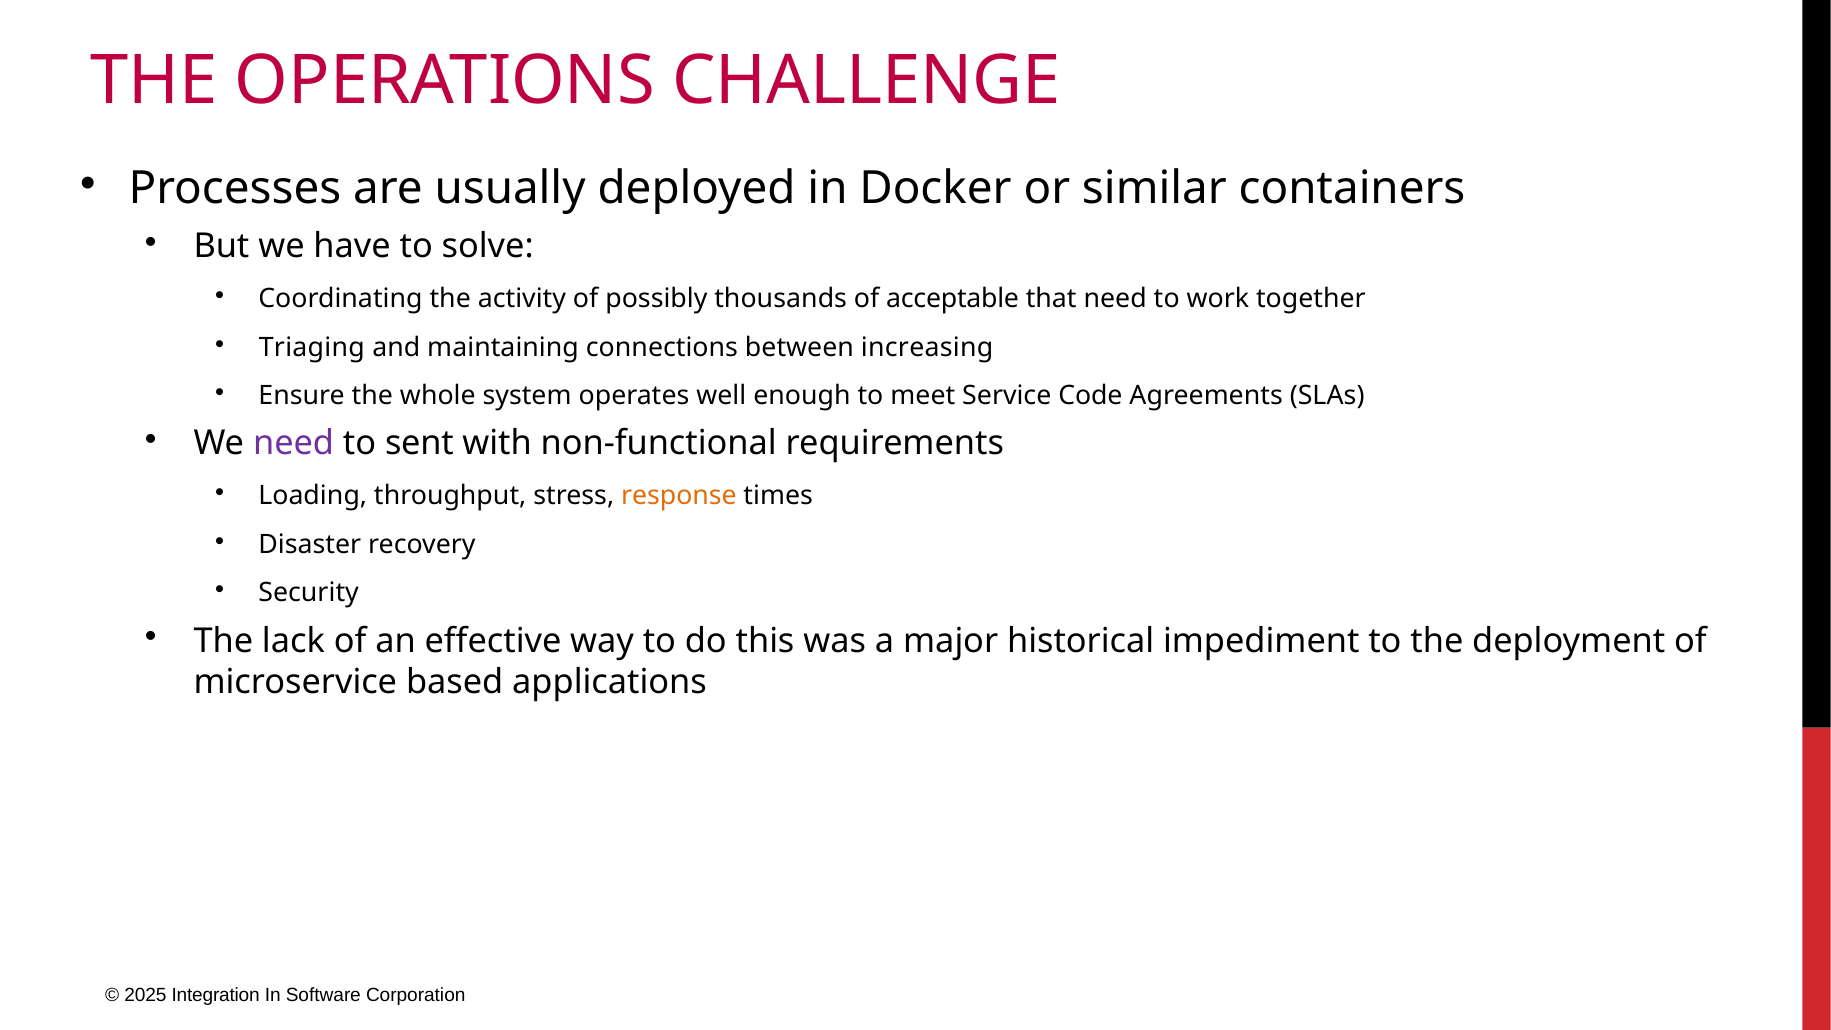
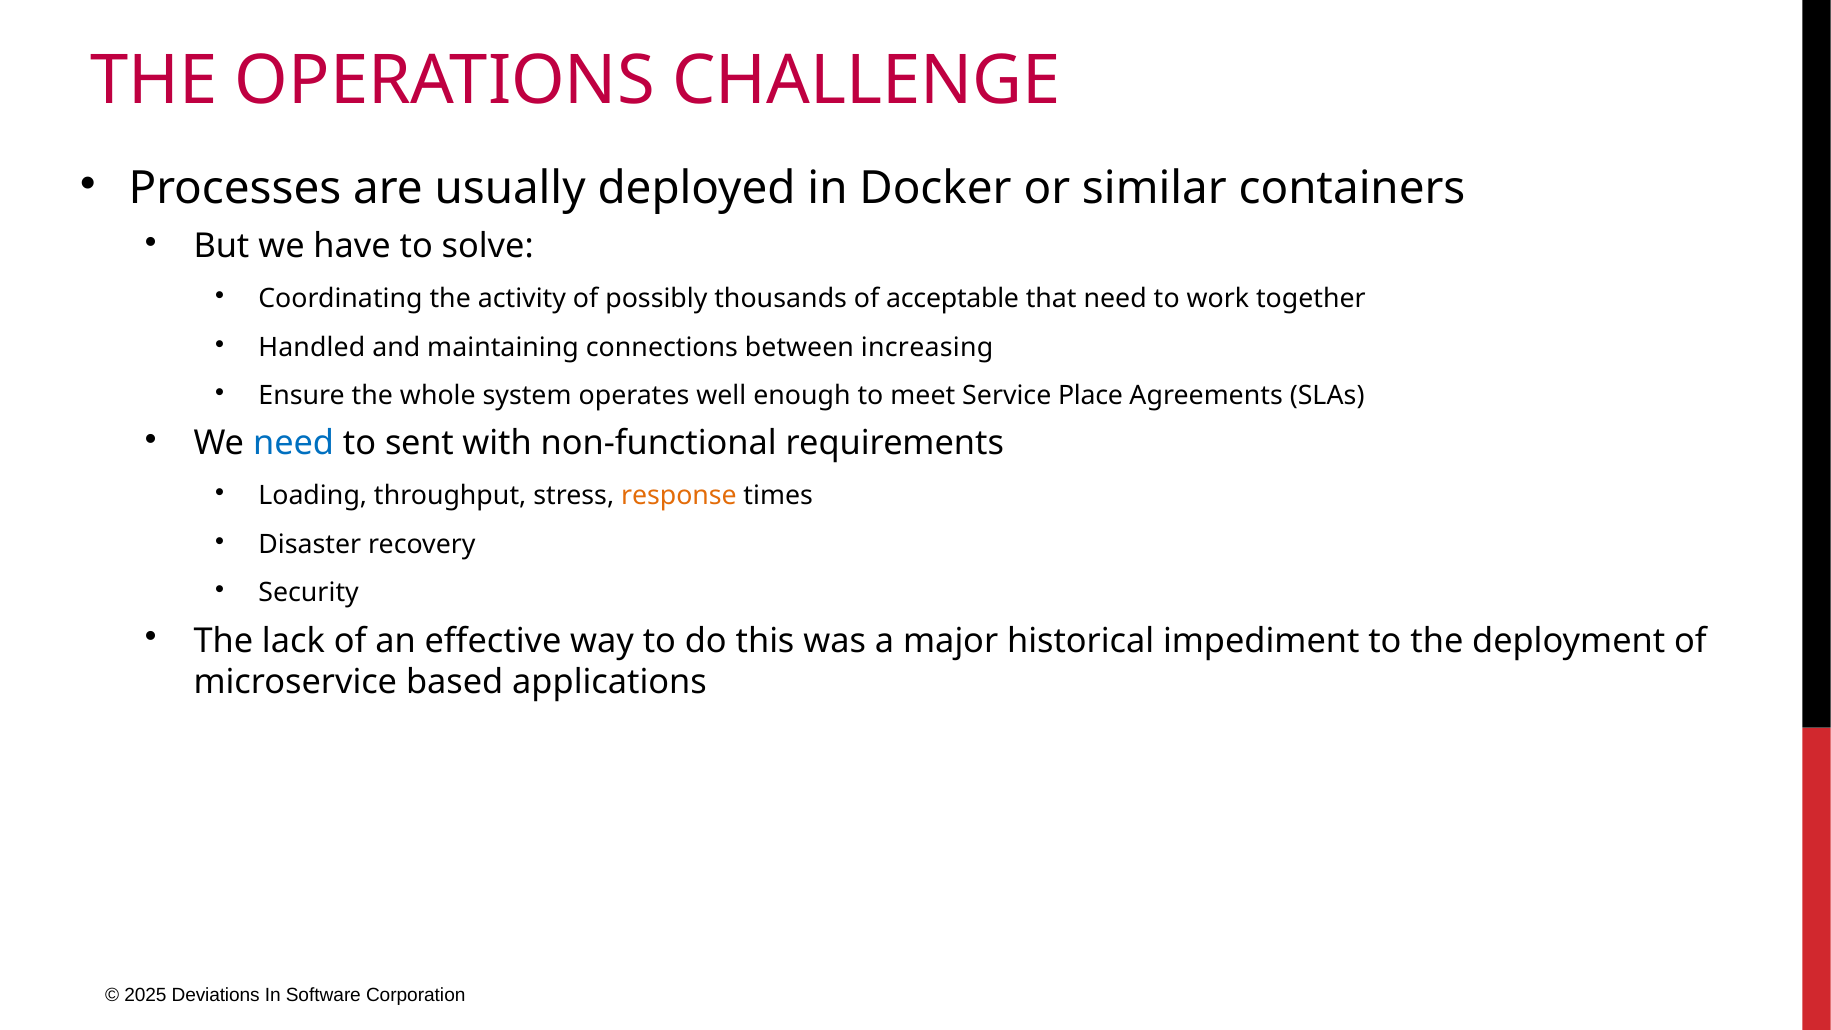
Triaging: Triaging -> Handled
Code: Code -> Place
need at (294, 444) colour: purple -> blue
Integration: Integration -> Deviations
